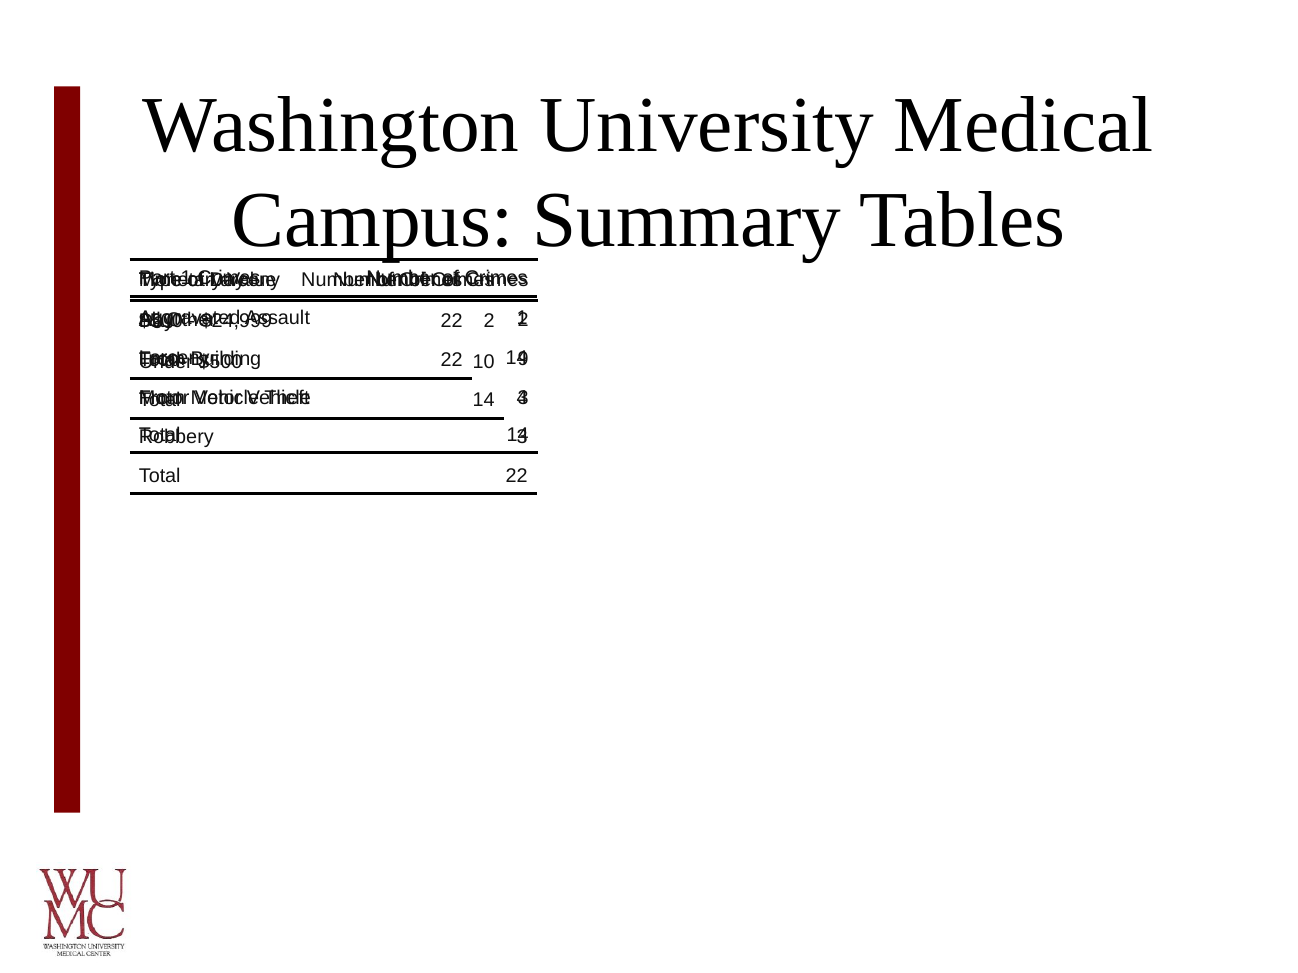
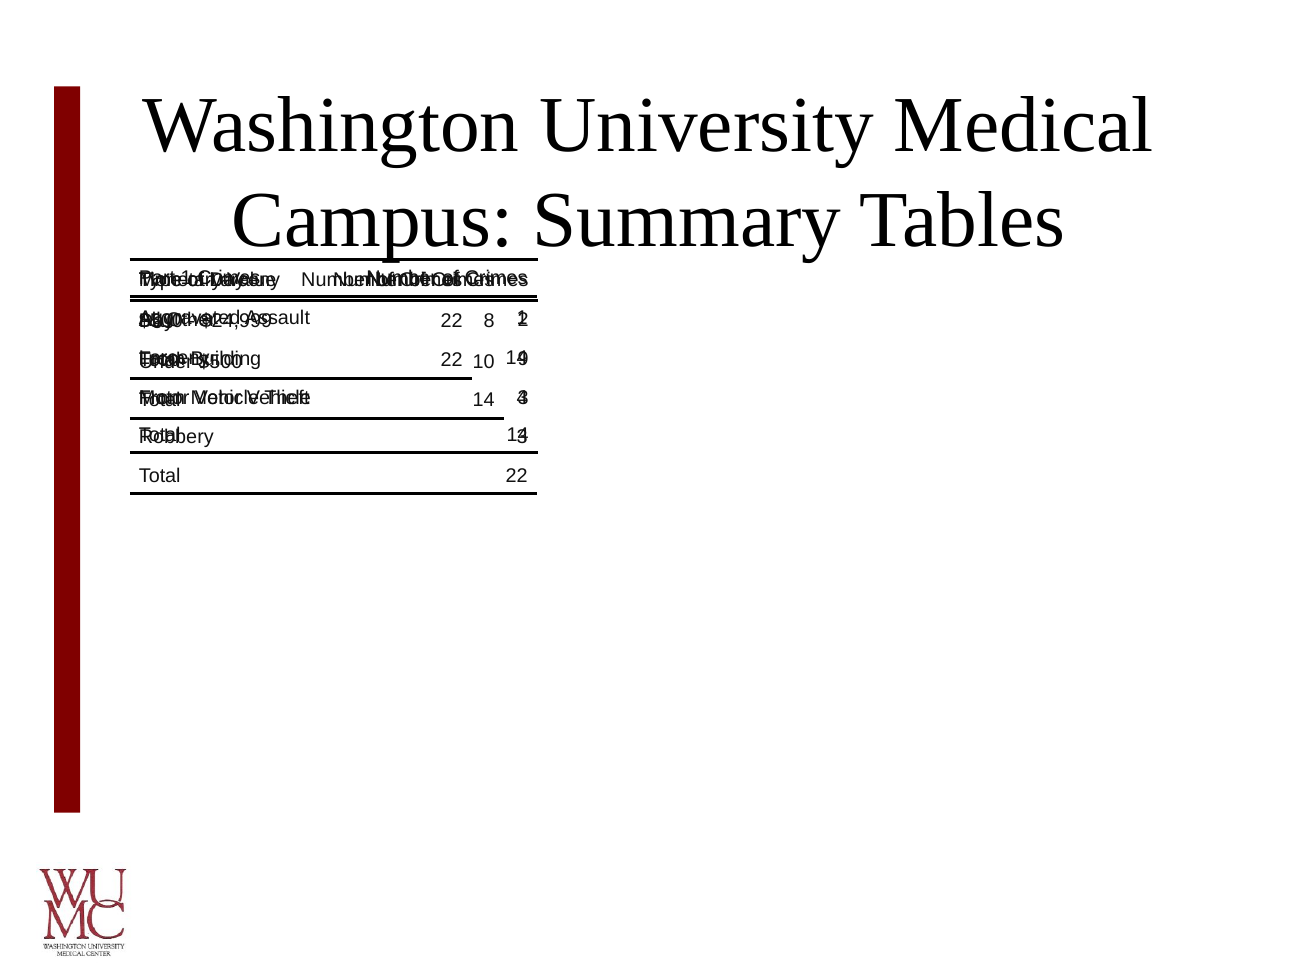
2 at (489, 321): 2 -> 8
